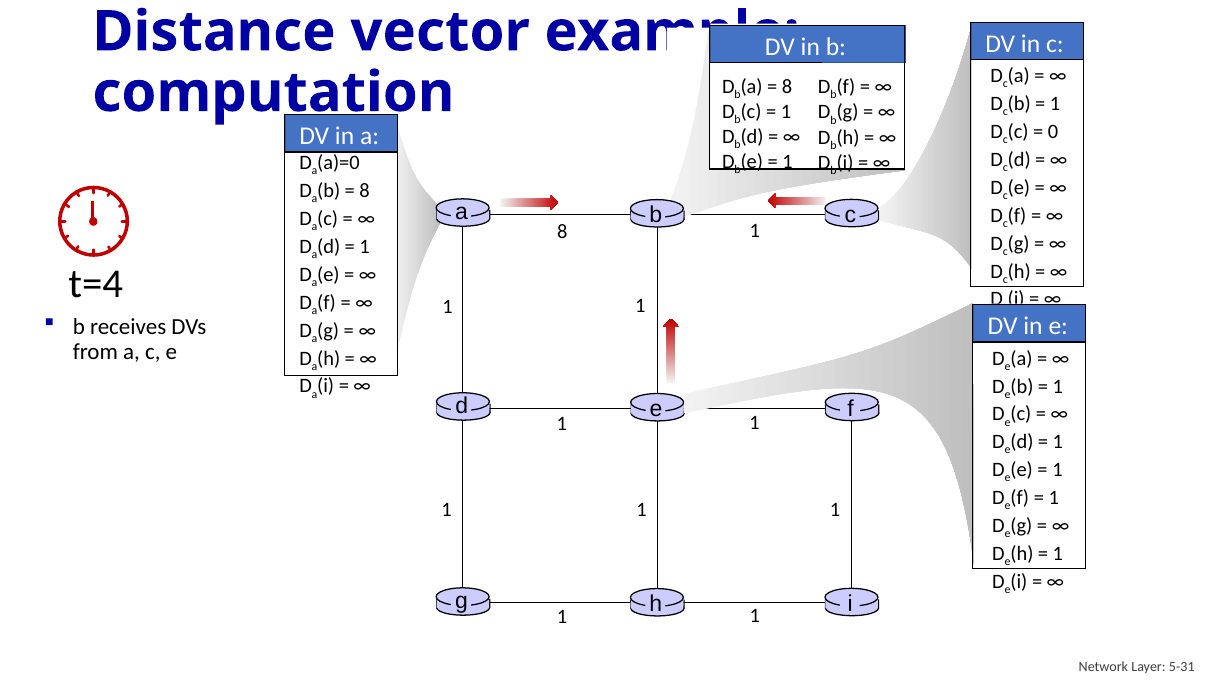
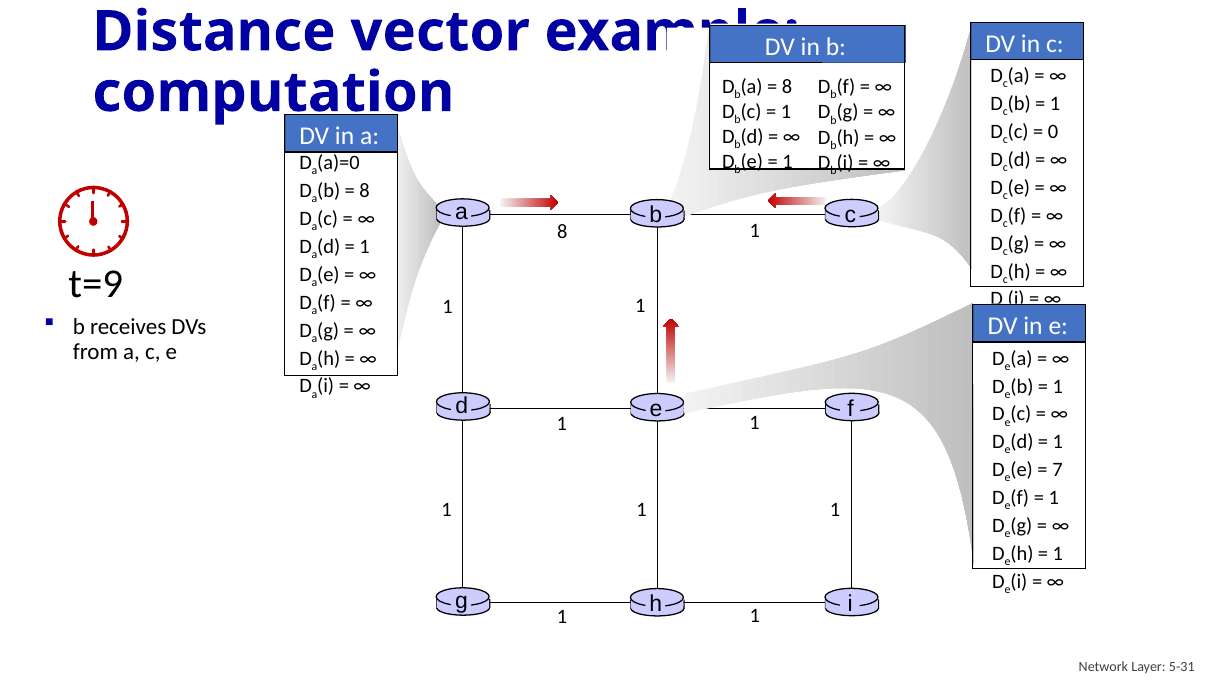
t=4: t=4 -> t=9
1 at (1057, 470): 1 -> 7
